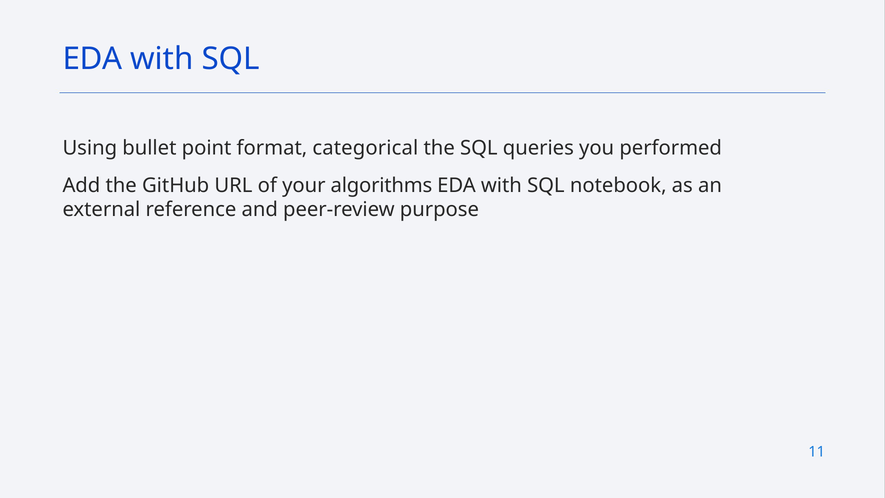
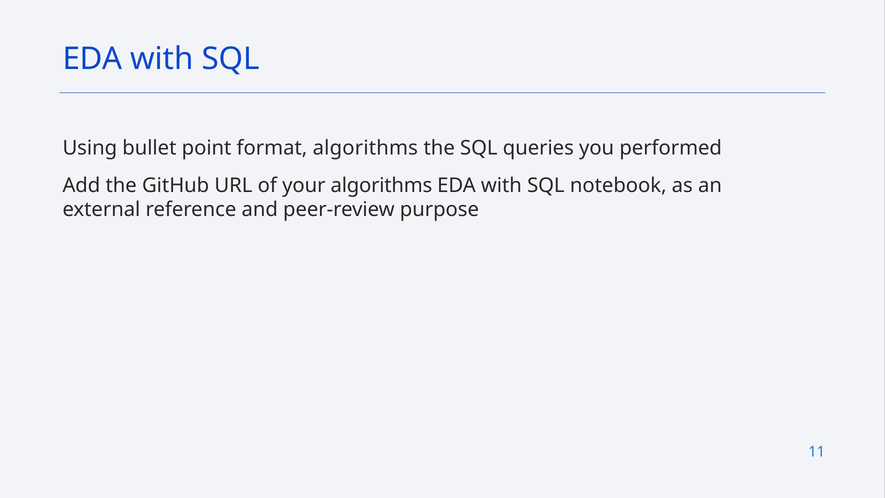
format categorical: categorical -> algorithms
